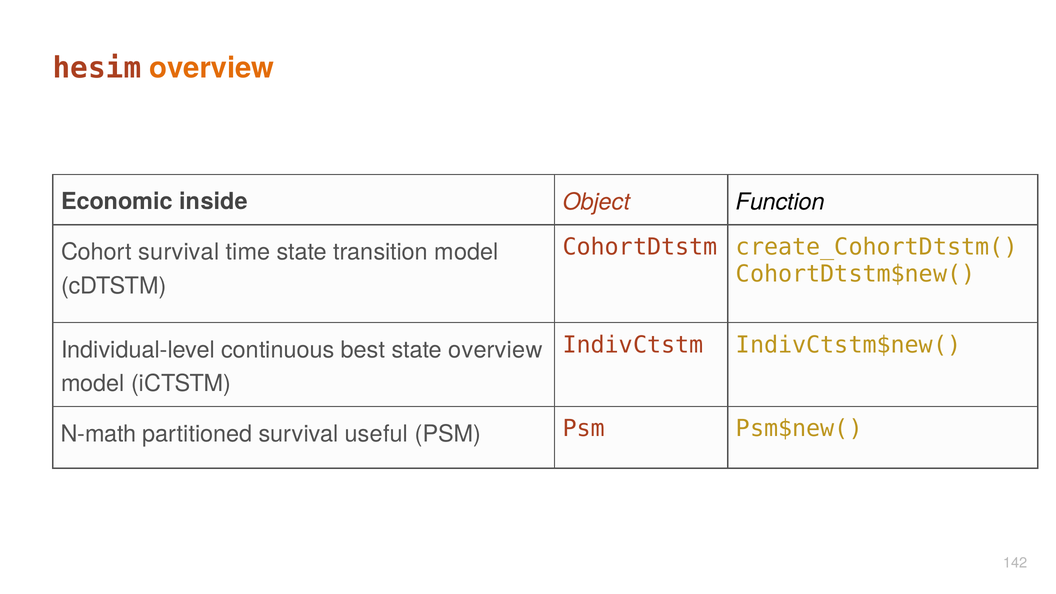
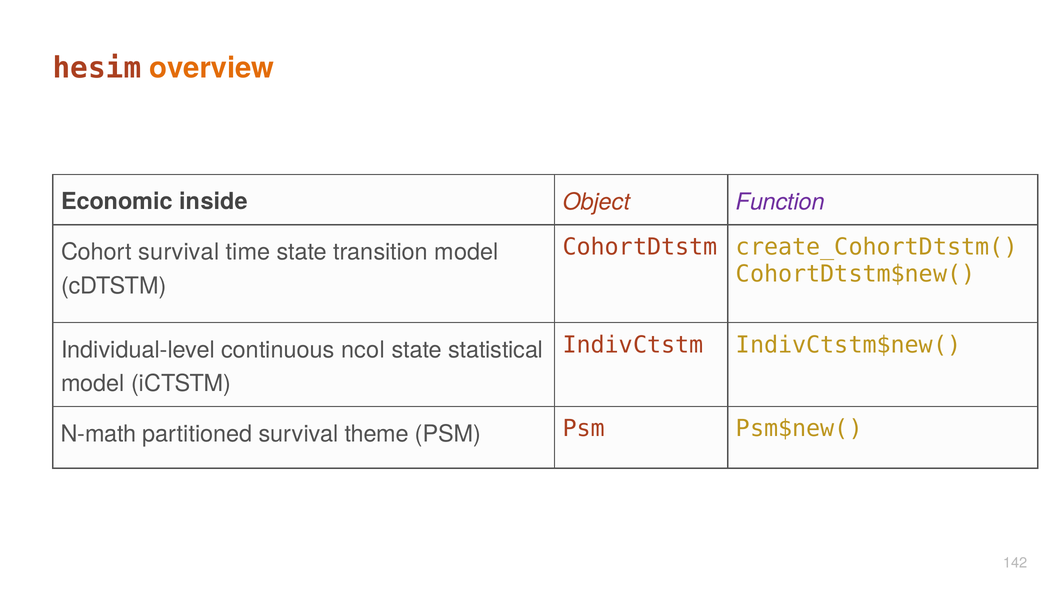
Function colour: black -> purple
best: best -> ncol
state overview: overview -> statistical
useful: useful -> theme
